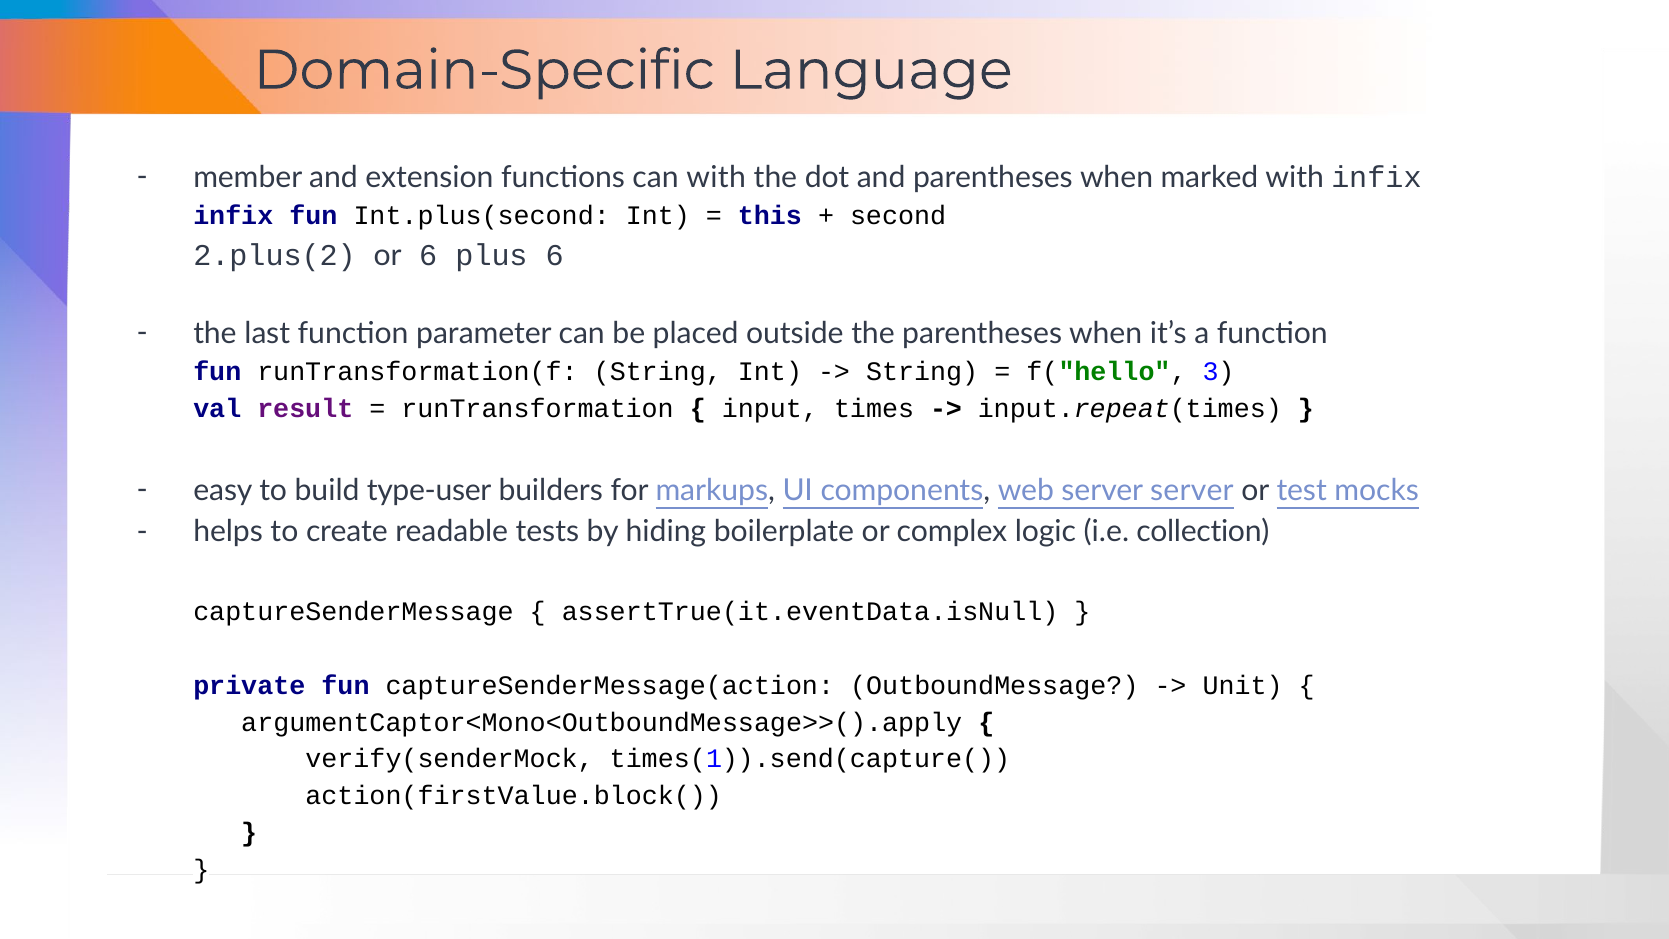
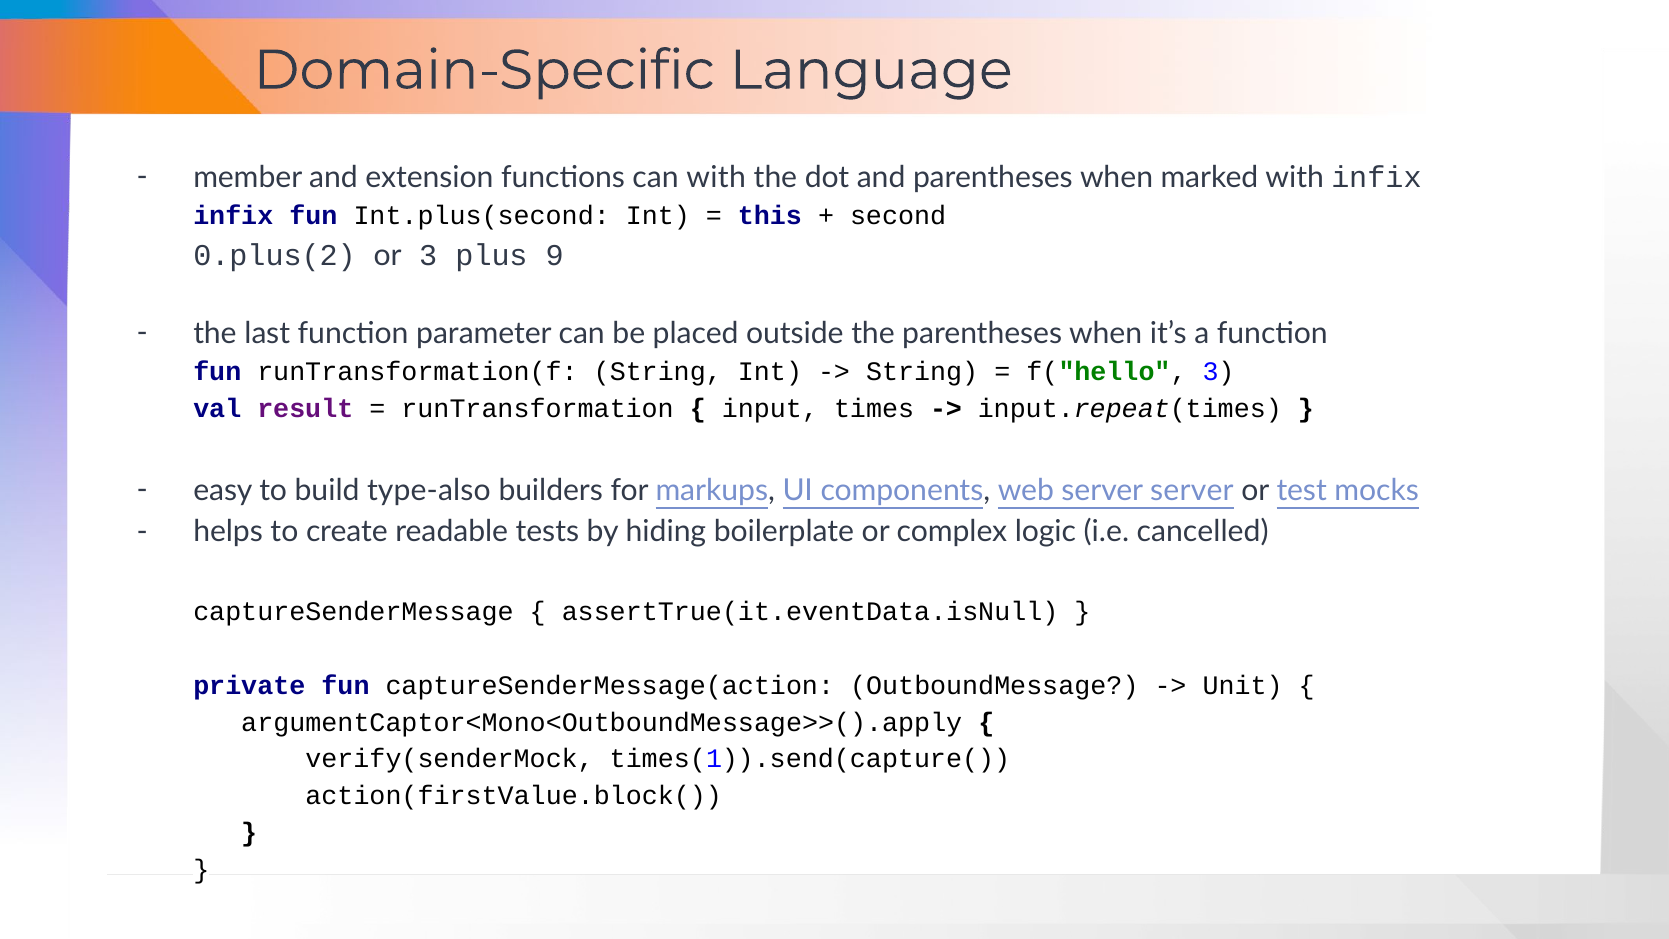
2.plus(2: 2.plus(2 -> 0.plus(2
or 6: 6 -> 3
plus 6: 6 -> 9
type-user: type-user -> type-also
collection: collection -> cancelled
